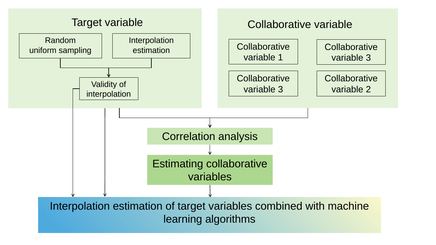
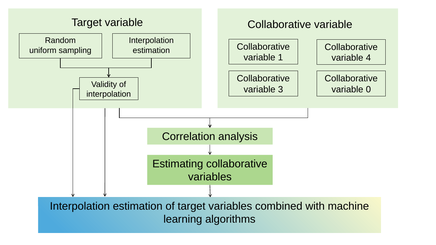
3 at (368, 58): 3 -> 4
2: 2 -> 0
